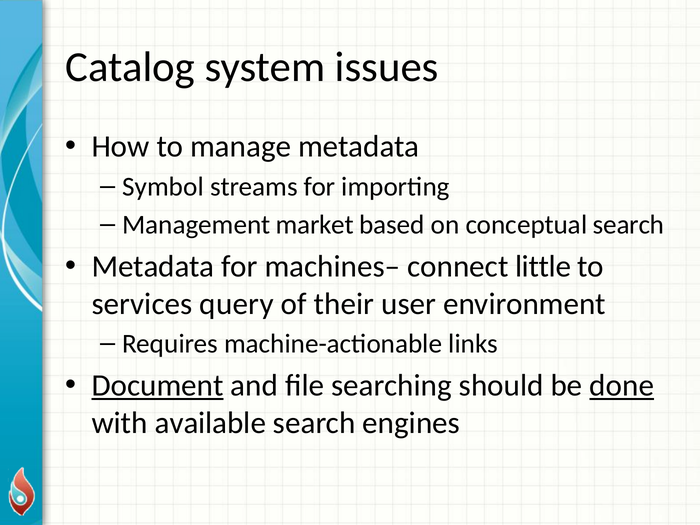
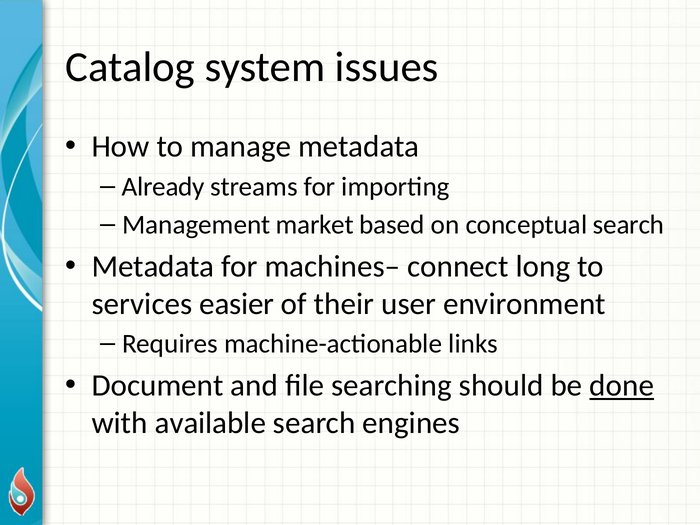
Symbol: Symbol -> Already
little: little -> long
query: query -> easier
Document underline: present -> none
